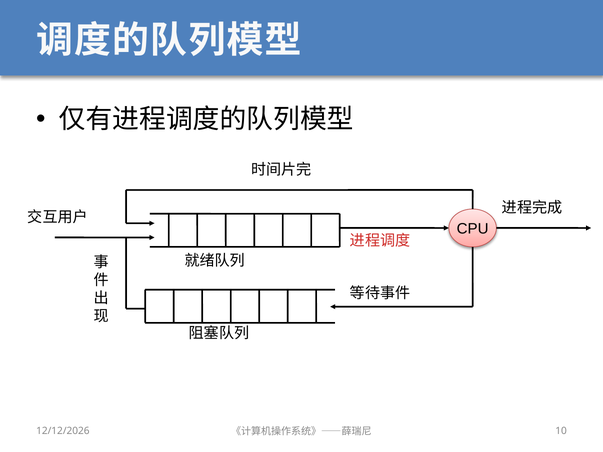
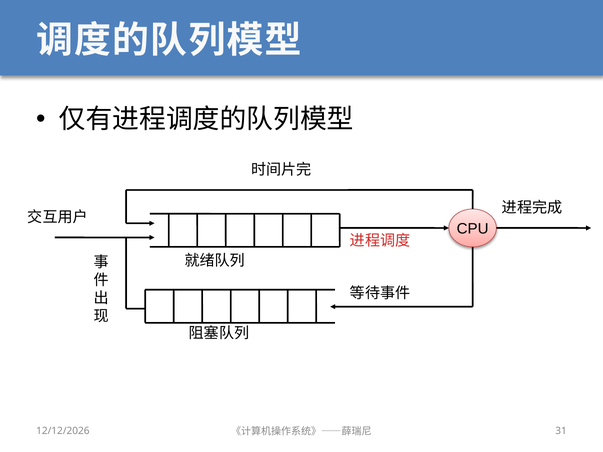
10: 10 -> 31
